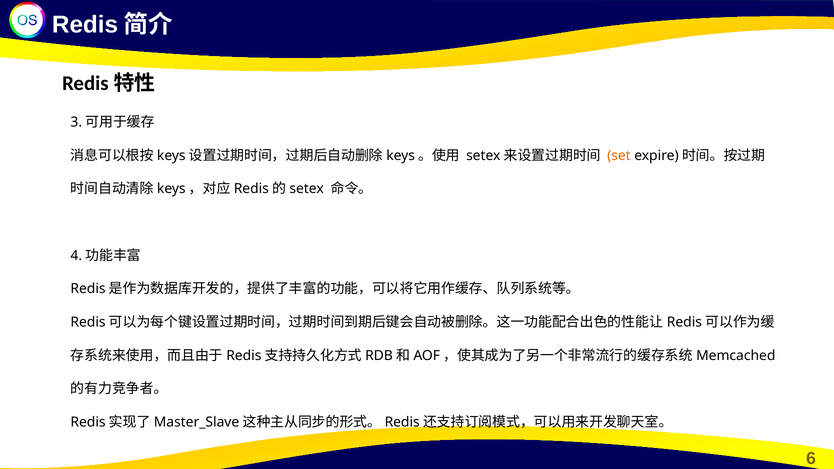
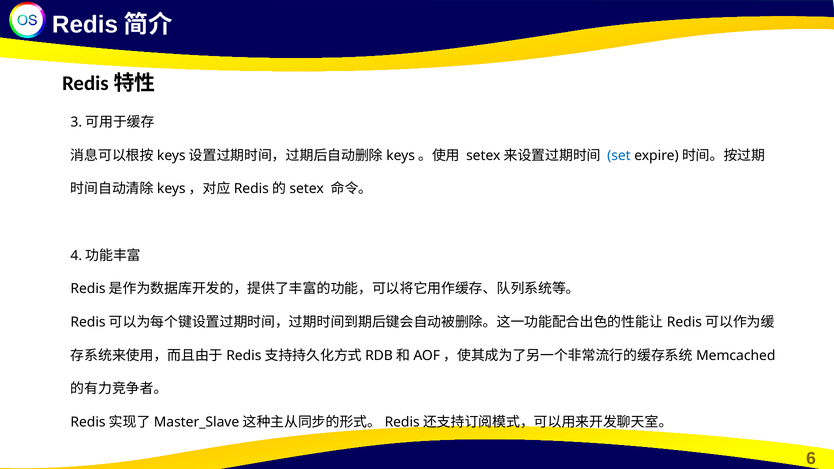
set colour: orange -> blue
